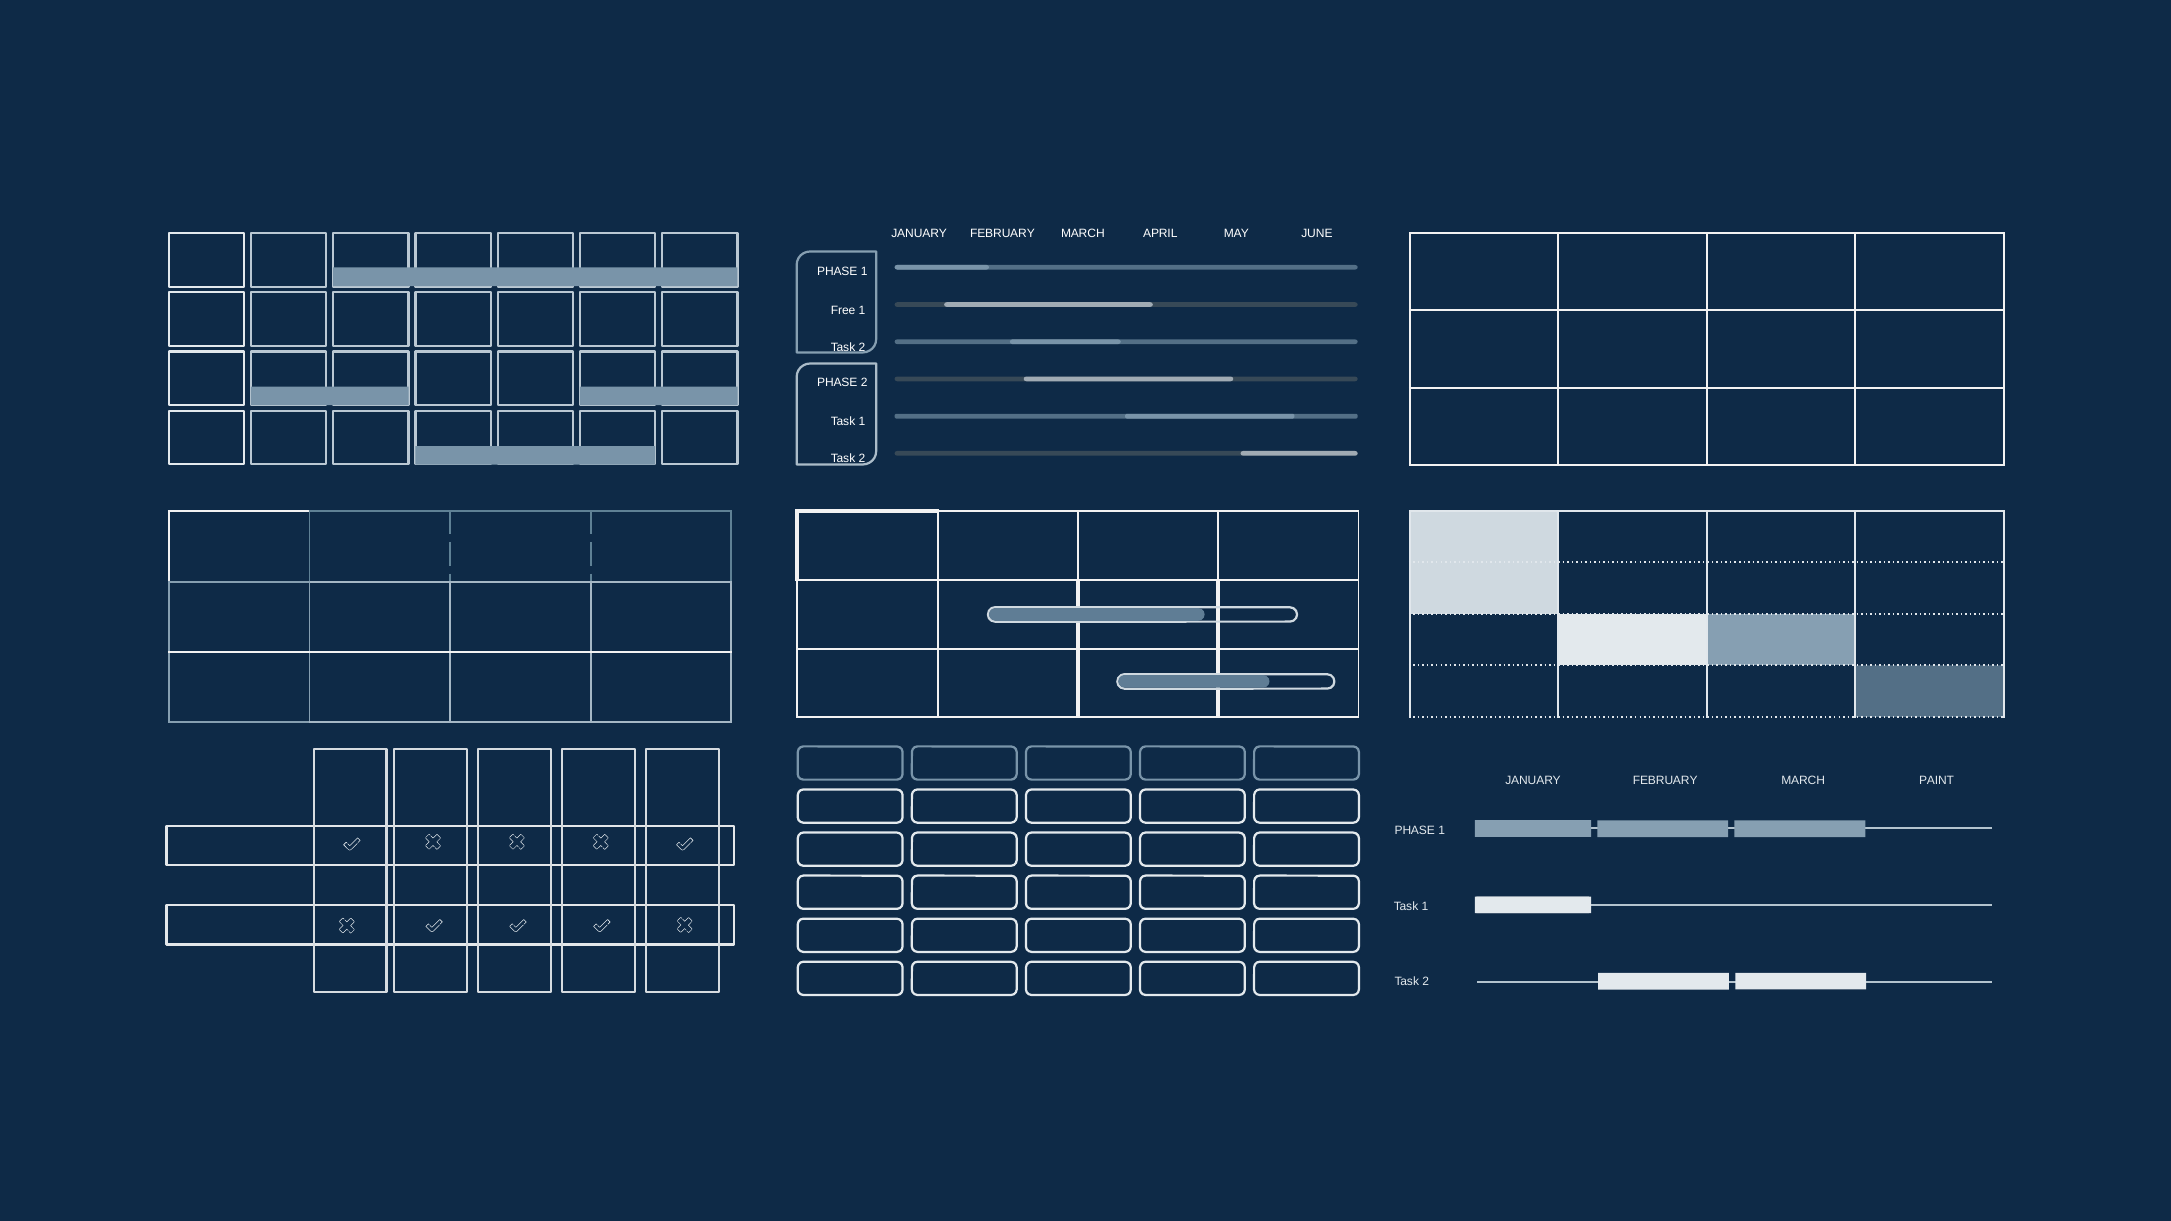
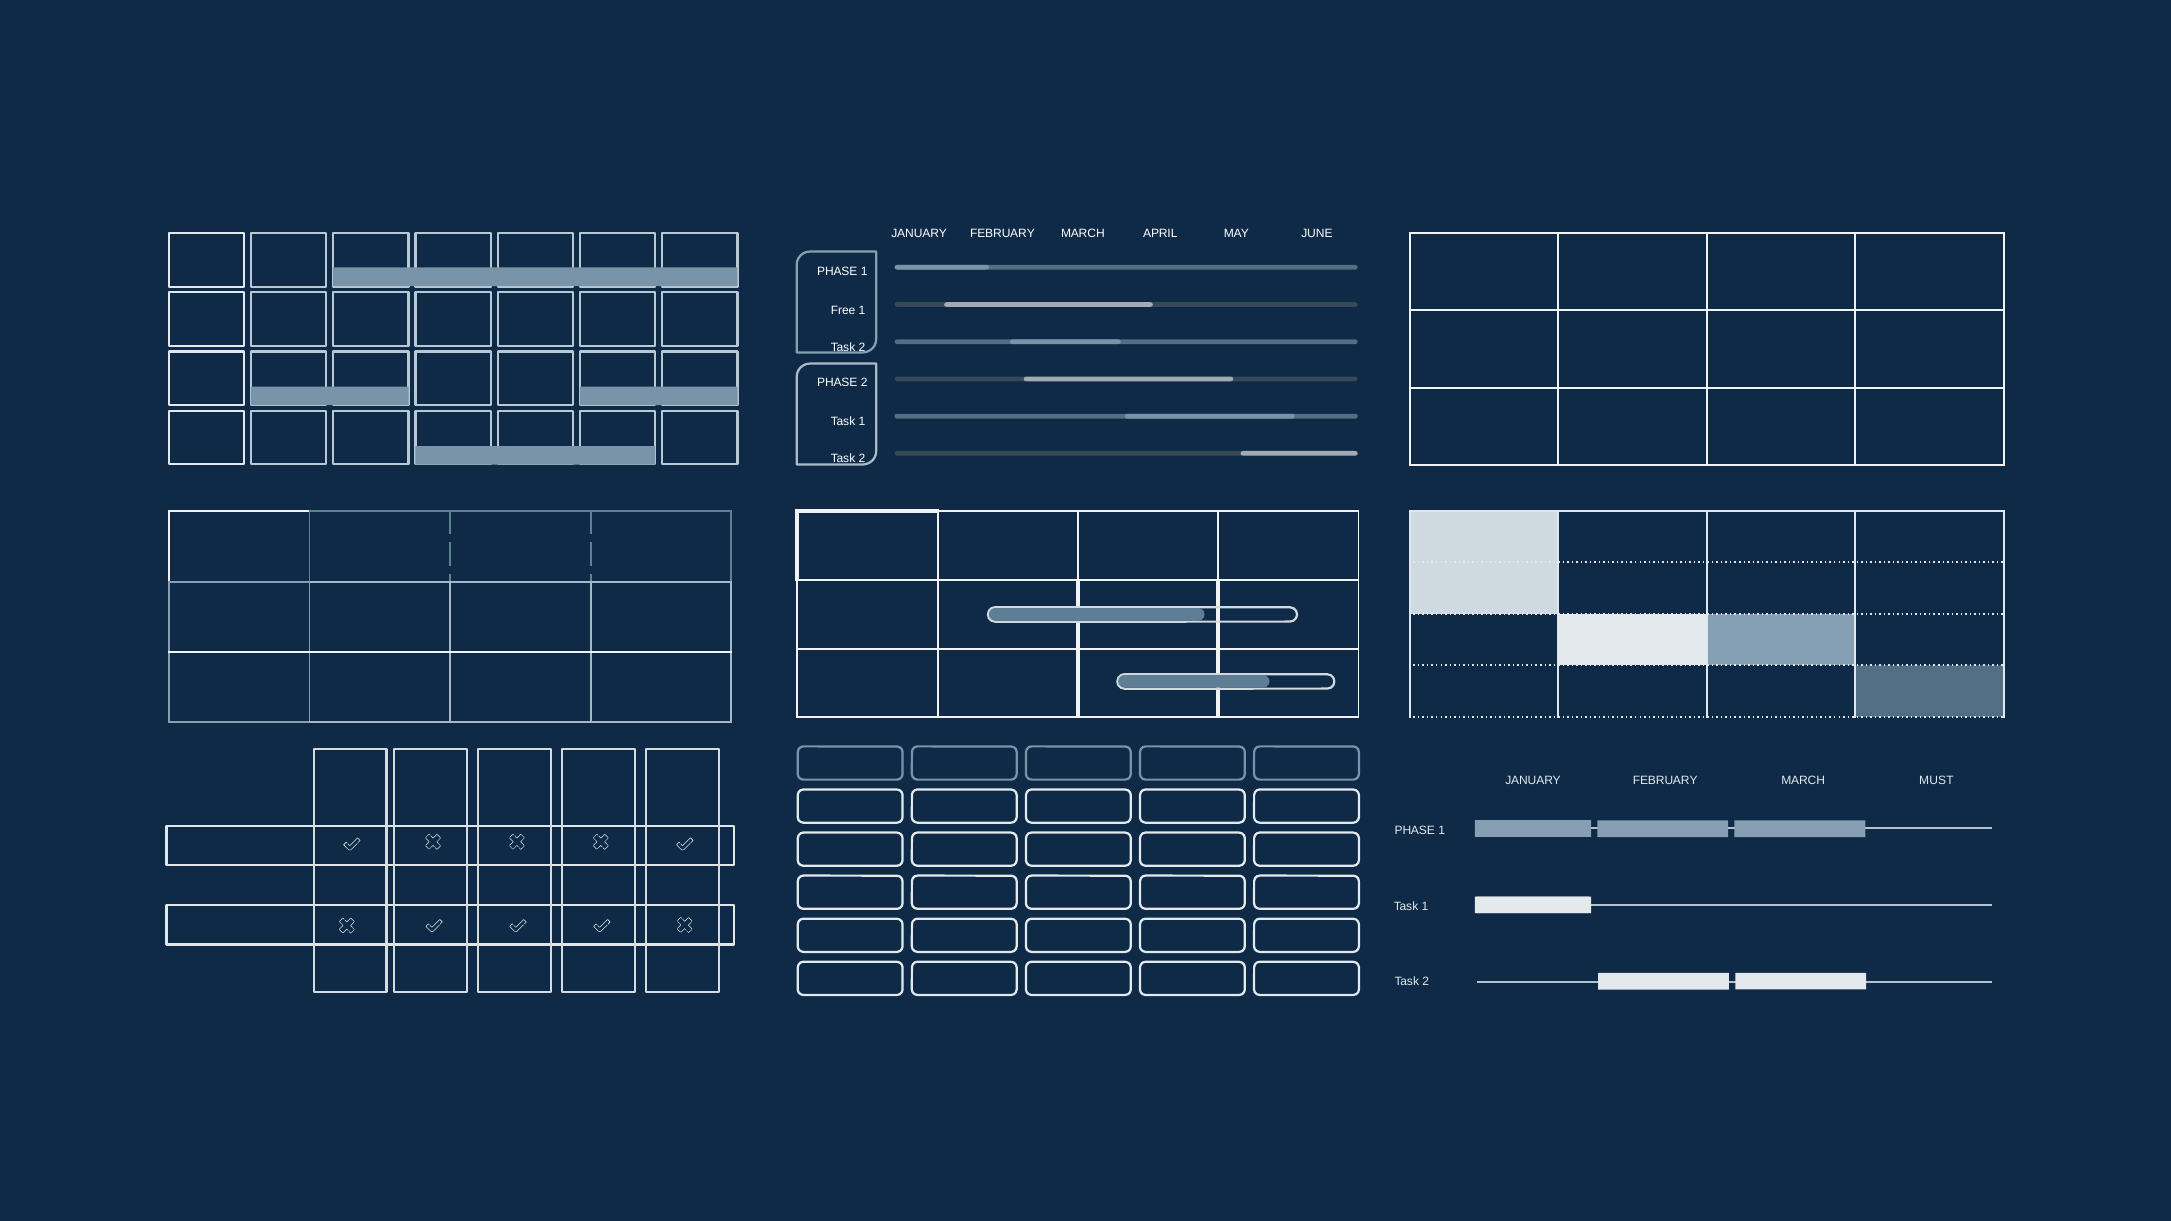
PAINT: PAINT -> MUST
